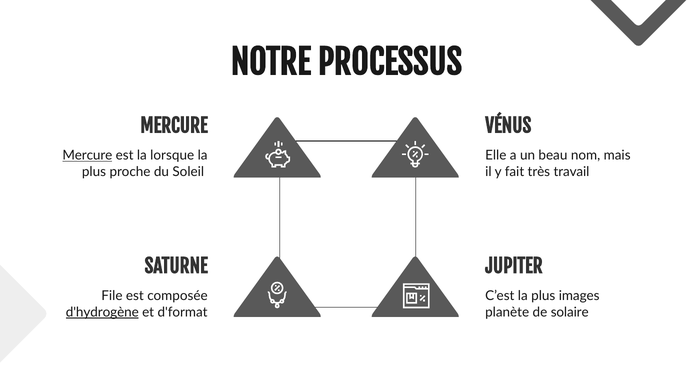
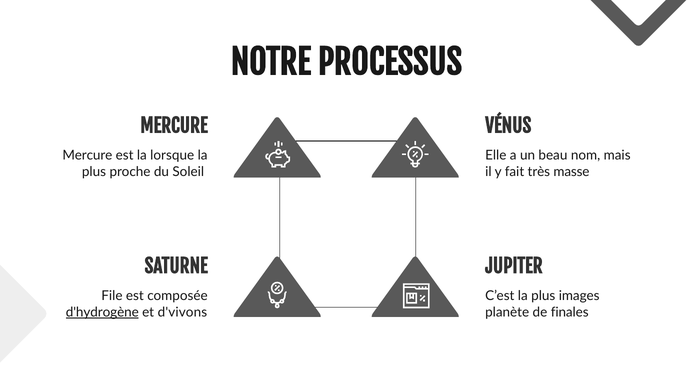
Mercure at (87, 155) underline: present -> none
travail: travail -> masse
d'format: d'format -> d'vivons
solaire: solaire -> finales
